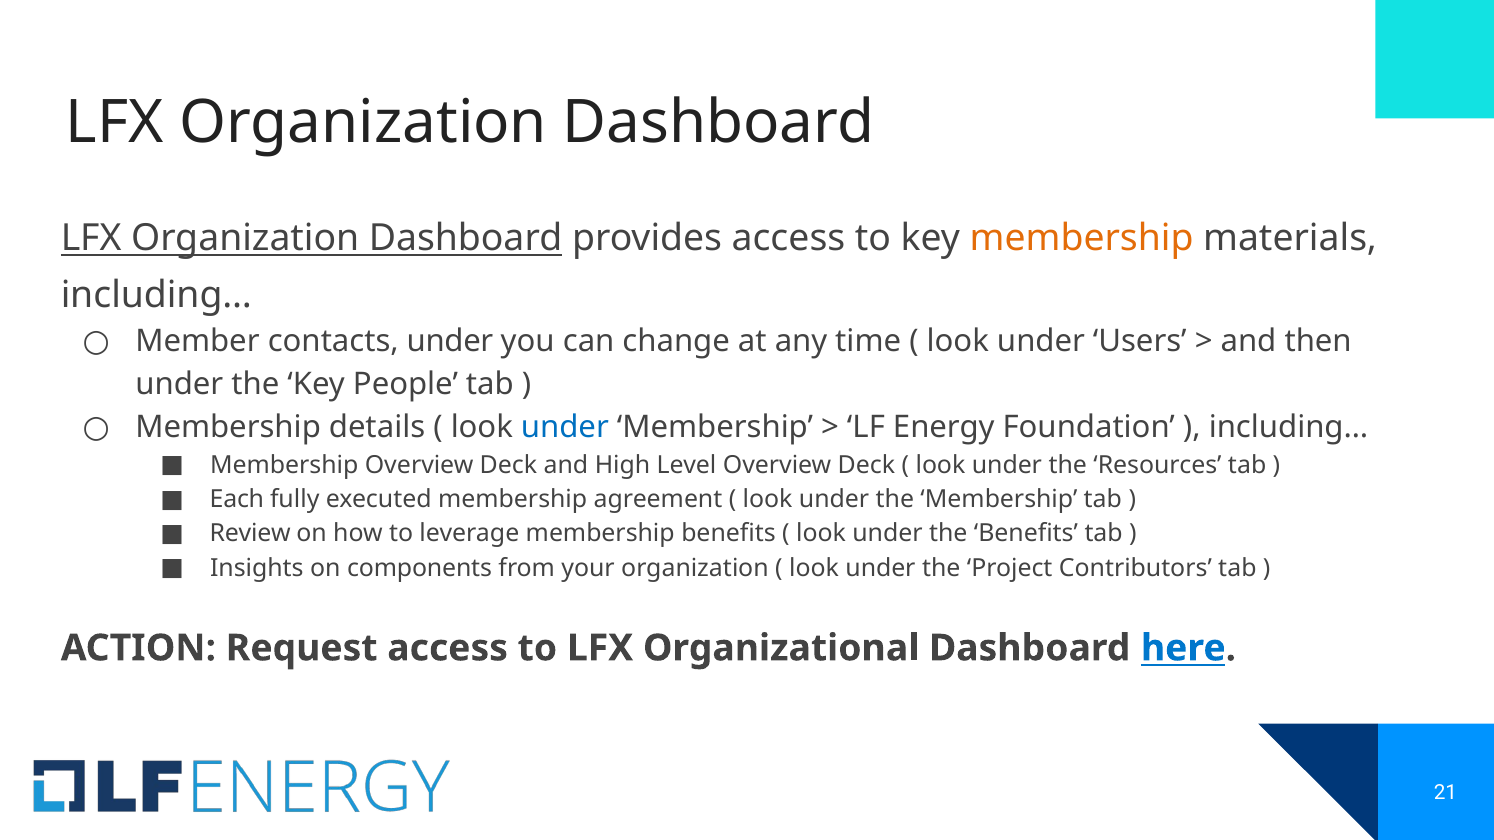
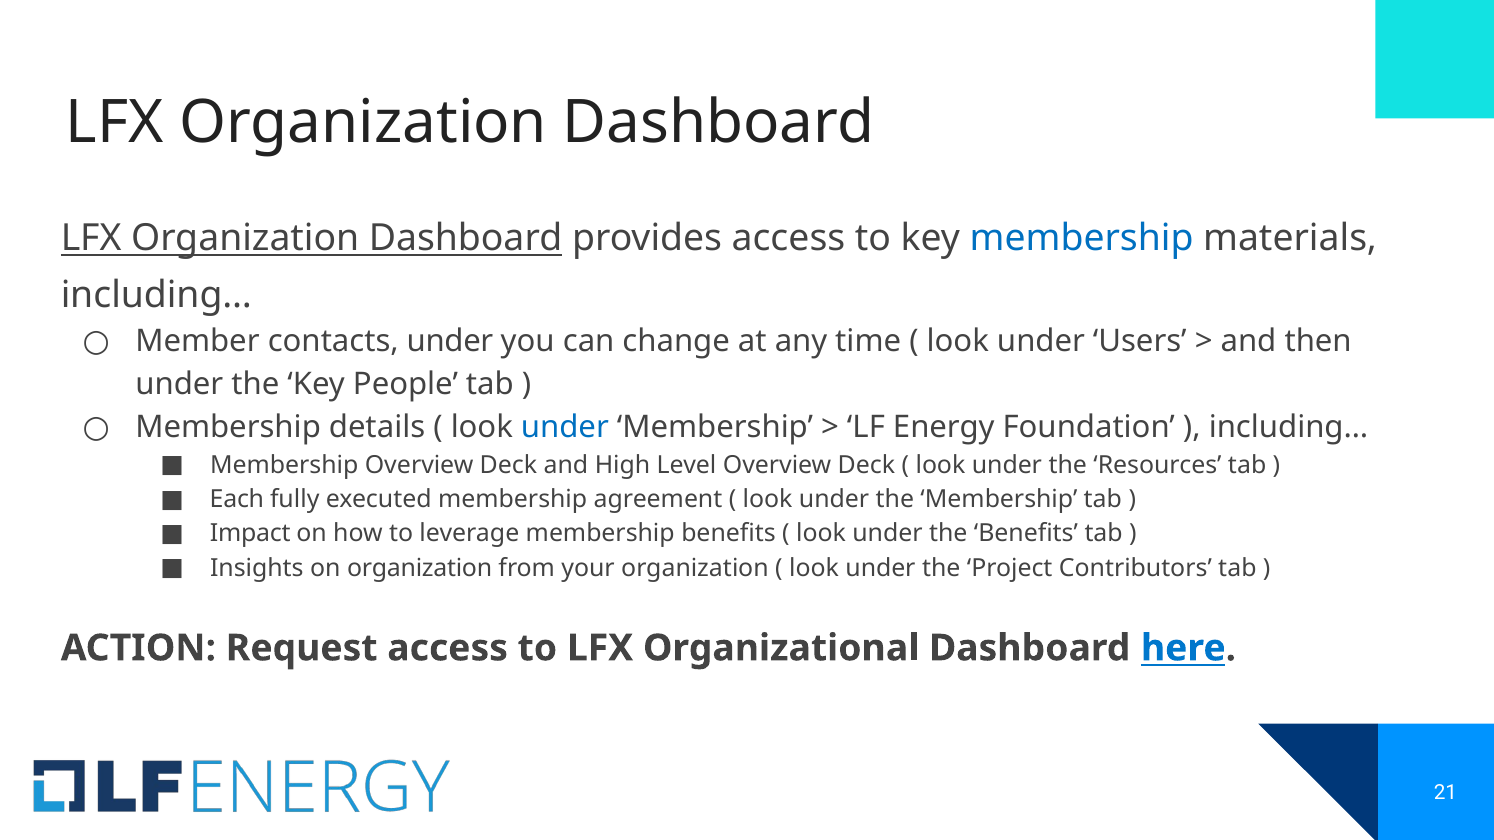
membership at (1082, 238) colour: orange -> blue
Review: Review -> Impact
on components: components -> organization
